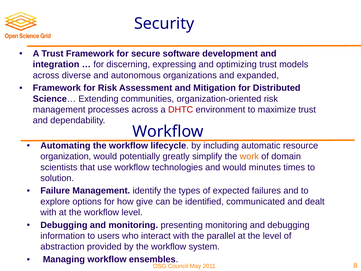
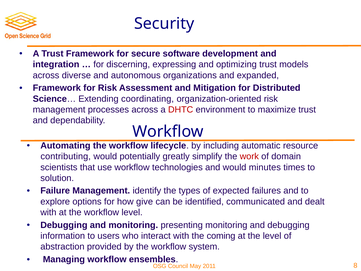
communities: communities -> coordinating
organization: organization -> contributing
work colour: orange -> red
parallel: parallel -> coming
